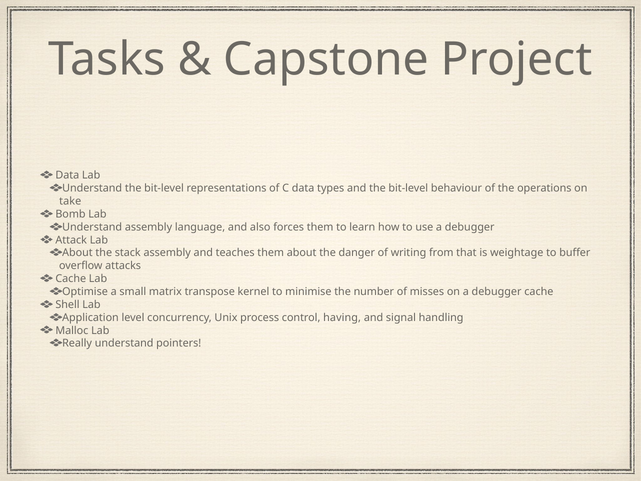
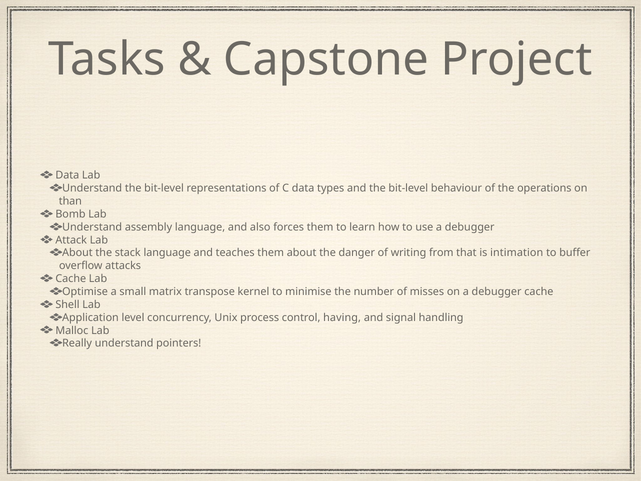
take: take -> than
stack assembly: assembly -> language
weightage: weightage -> intimation
